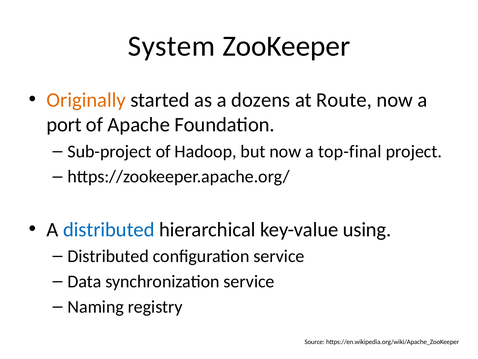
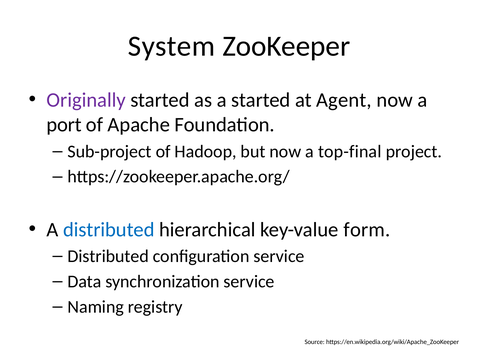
Originally colour: orange -> purple
a dozens: dozens -> started
Route: Route -> Agent
using: using -> form
